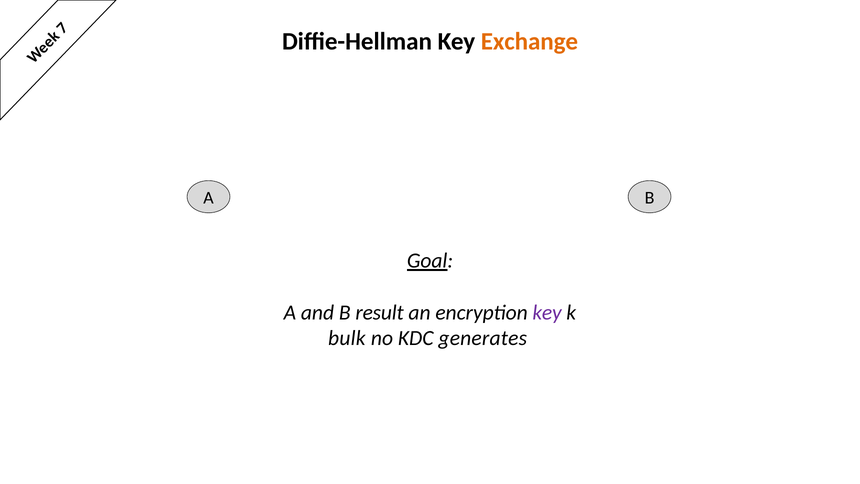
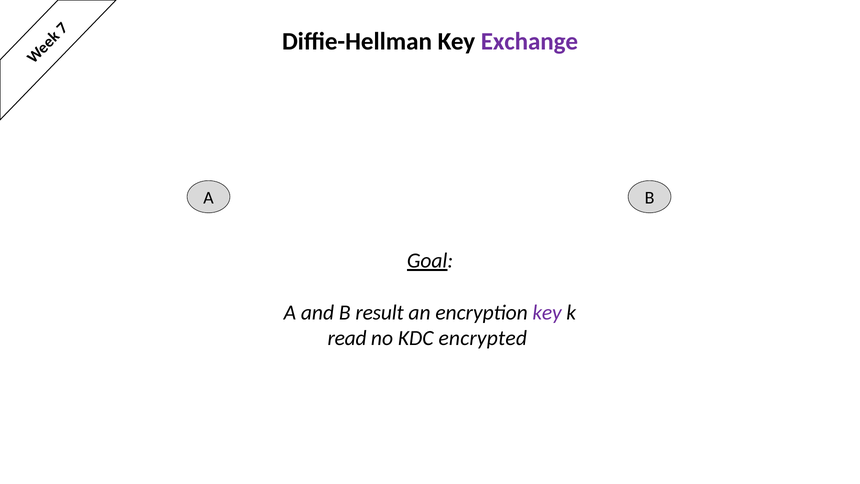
Exchange colour: orange -> purple
bulk: bulk -> read
generates: generates -> encrypted
